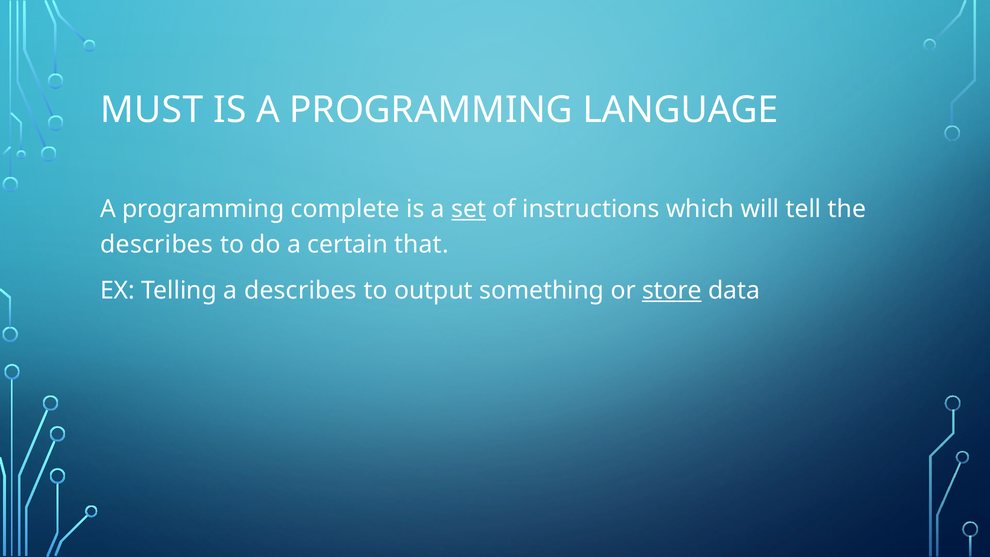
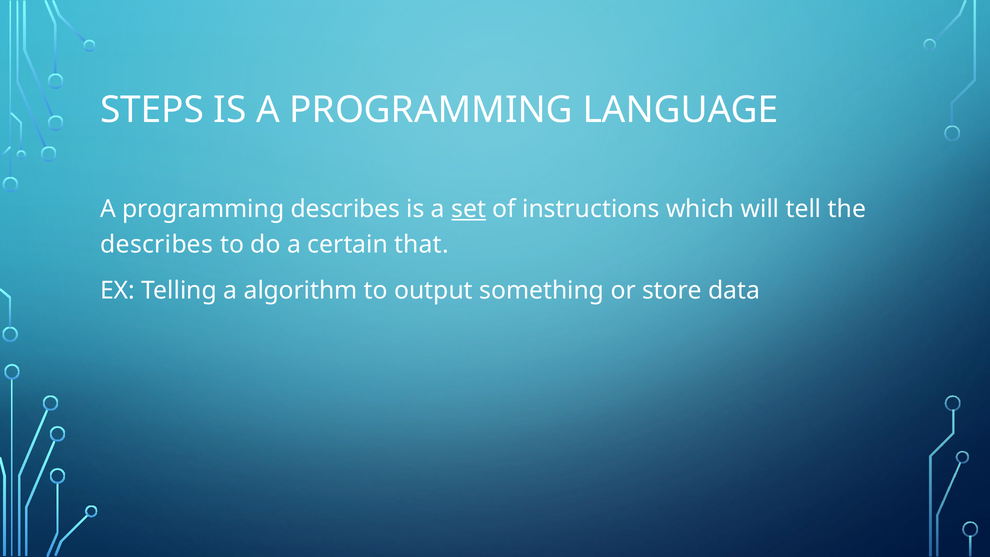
MUST: MUST -> STEPS
programming complete: complete -> describes
a describes: describes -> algorithm
store underline: present -> none
